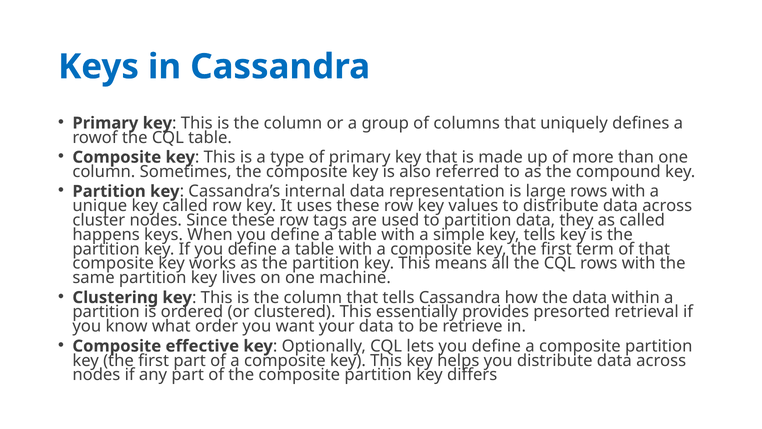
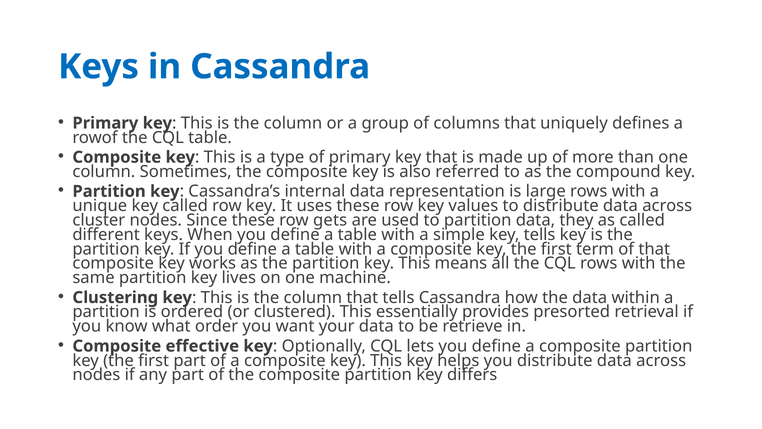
tags: tags -> gets
happens: happens -> different
